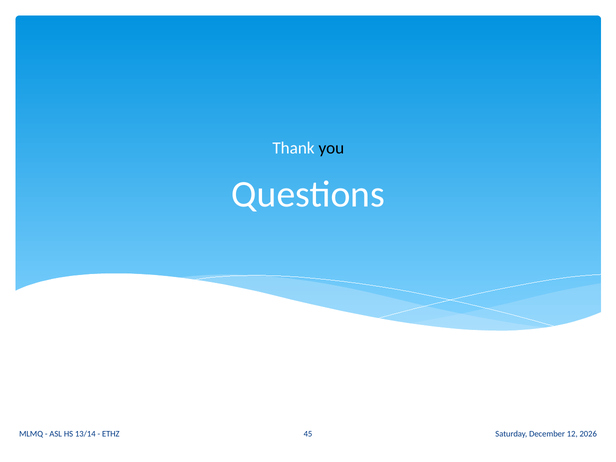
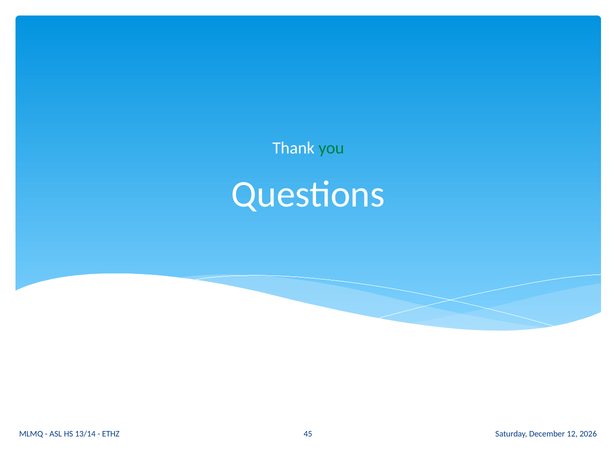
you colour: black -> green
